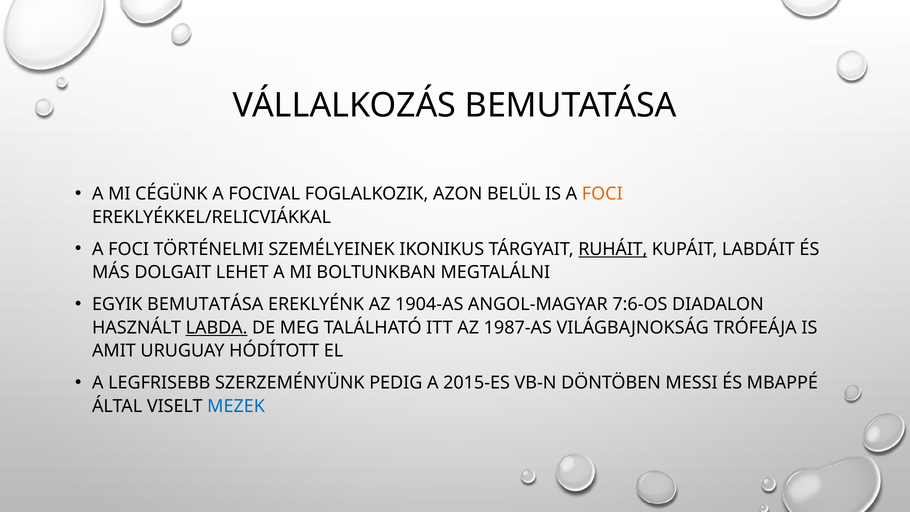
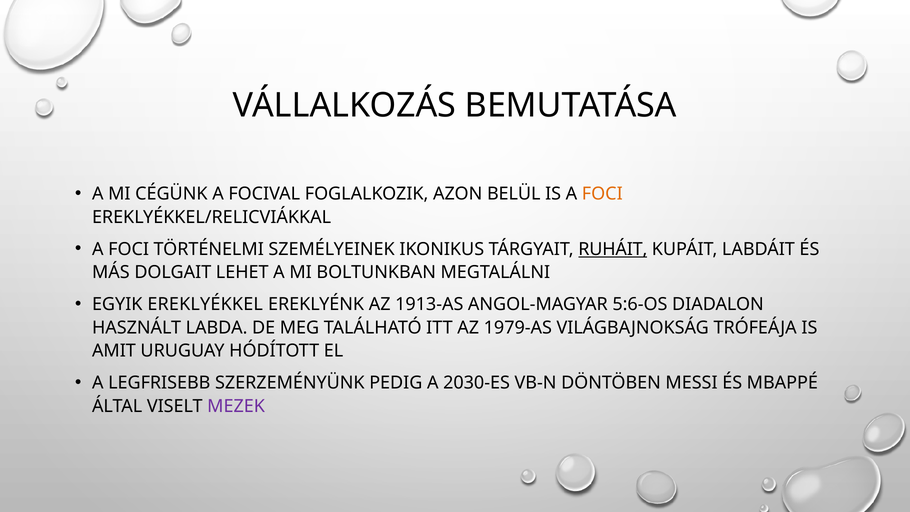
EGYIK BEMUTATÁSA: BEMUTATÁSA -> EREKLYÉKKEL
1904-AS: 1904-AS -> 1913-AS
7:6-OS: 7:6-OS -> 5:6-OS
LABDA underline: present -> none
1987-AS: 1987-AS -> 1979-AS
2015-ES: 2015-ES -> 2030-ES
MEZEK colour: blue -> purple
